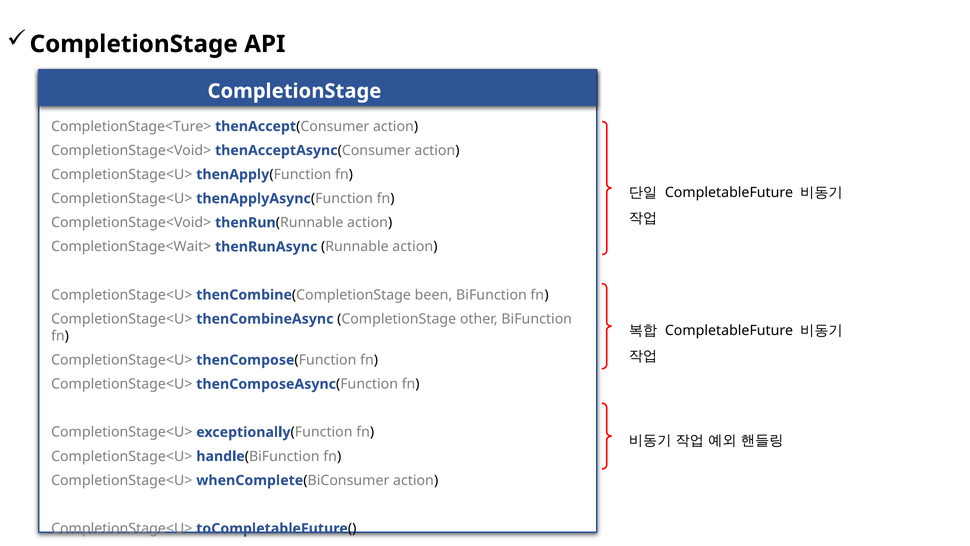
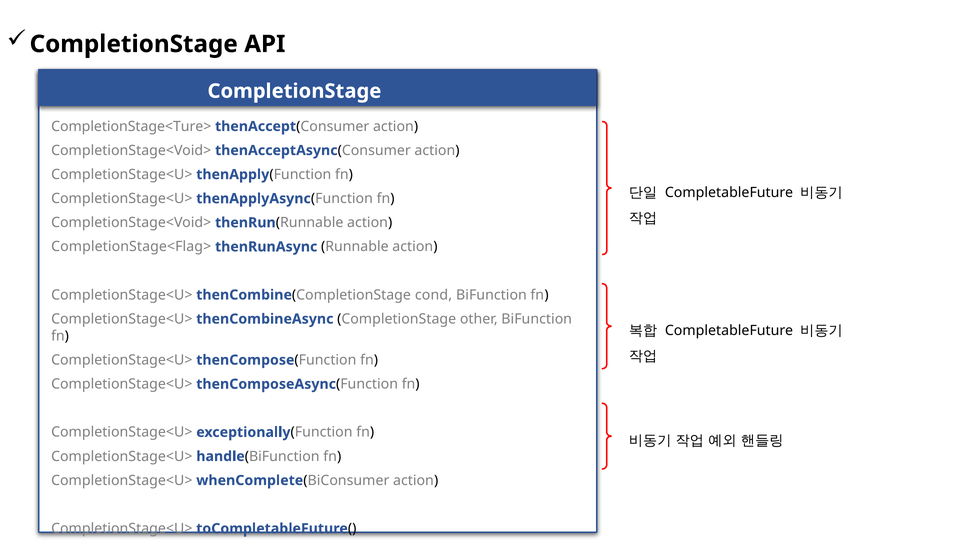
CompletionStage<Wait>: CompletionStage<Wait> -> CompletionStage<Flag>
been: been -> cond
